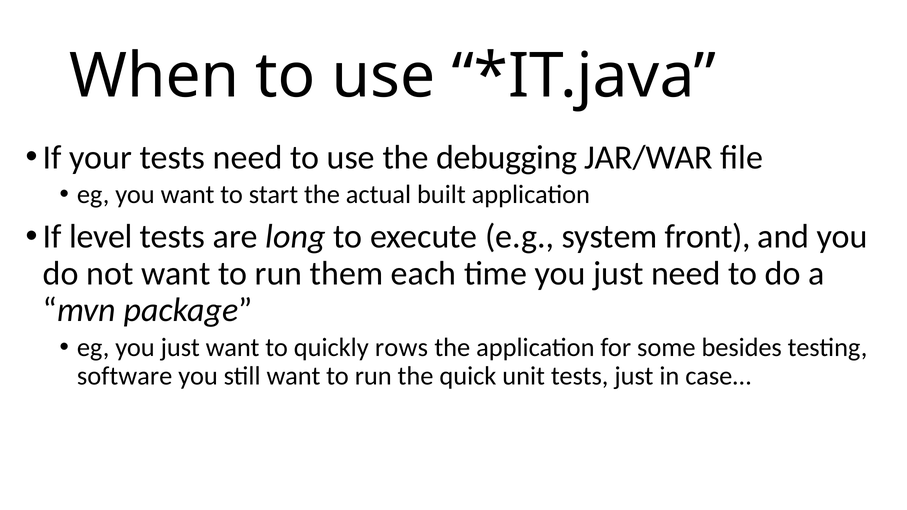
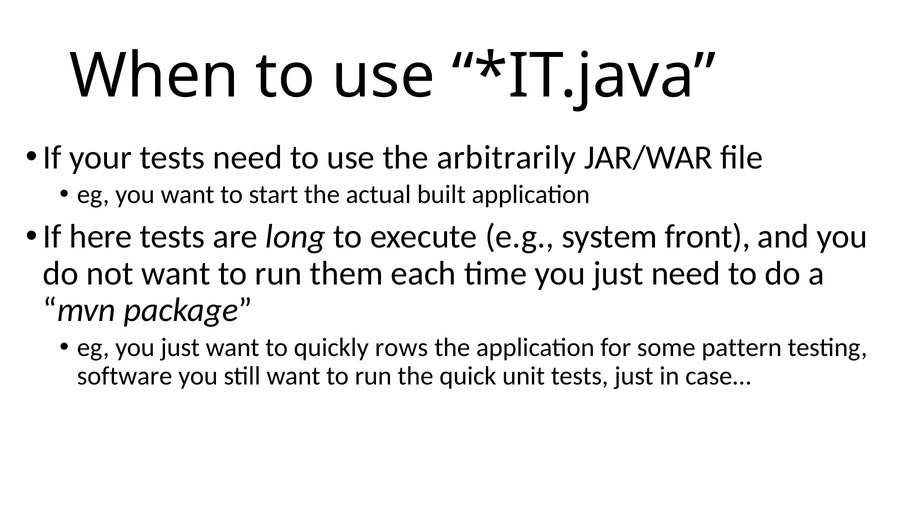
debugging: debugging -> arbitrarily
level: level -> here
besides: besides -> pattern
